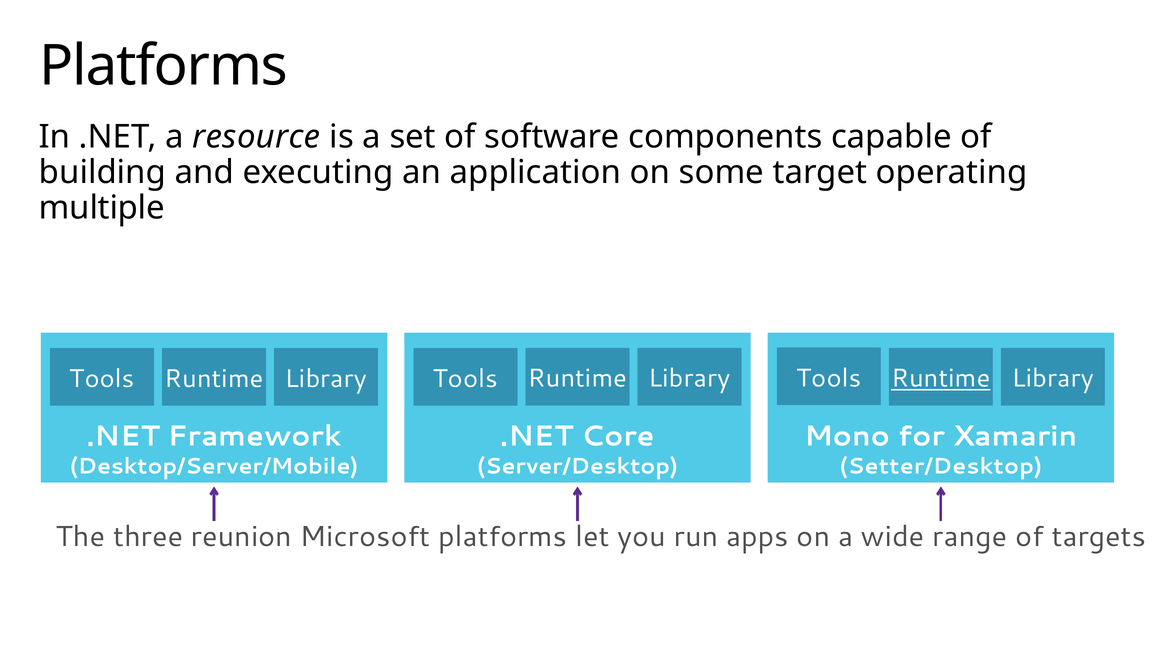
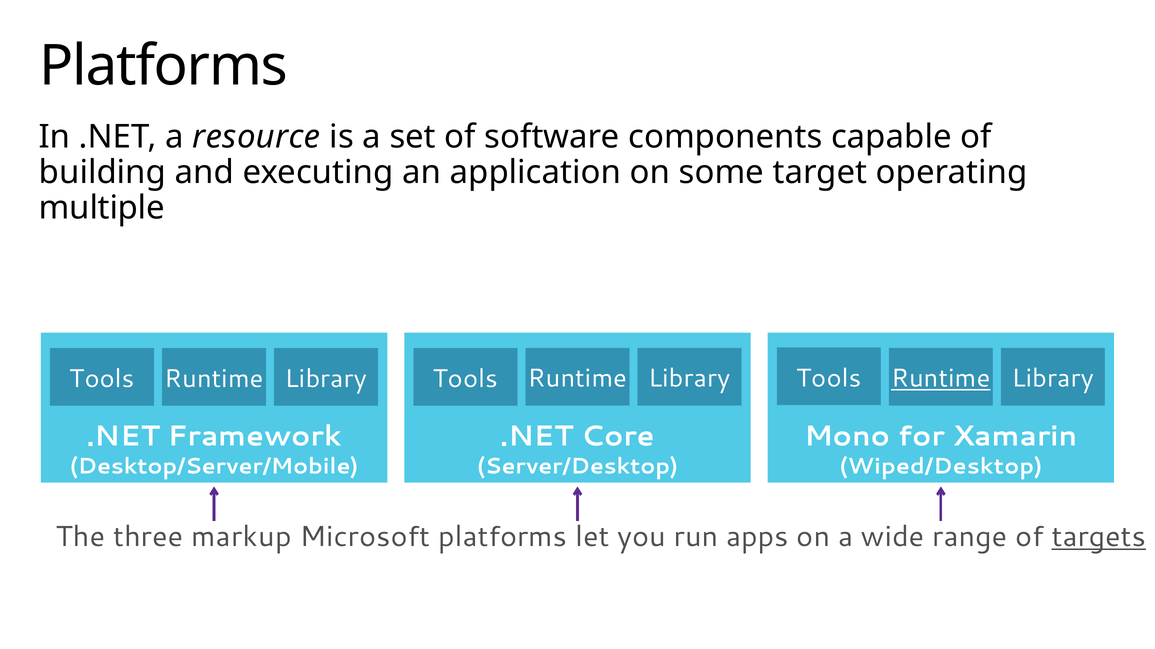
Setter/Desktop: Setter/Desktop -> Wiped/Desktop
reunion: reunion -> markup
targets underline: none -> present
